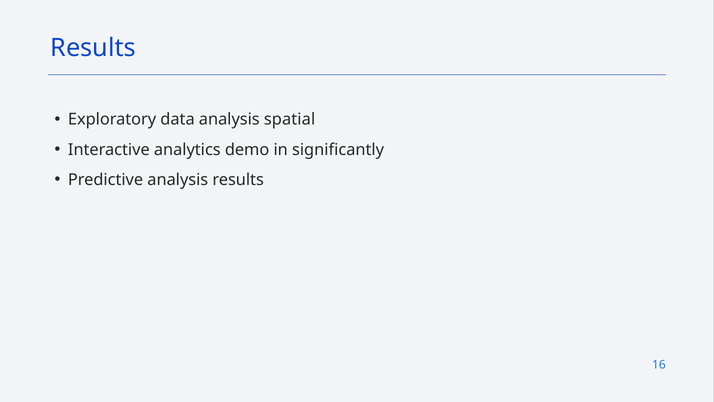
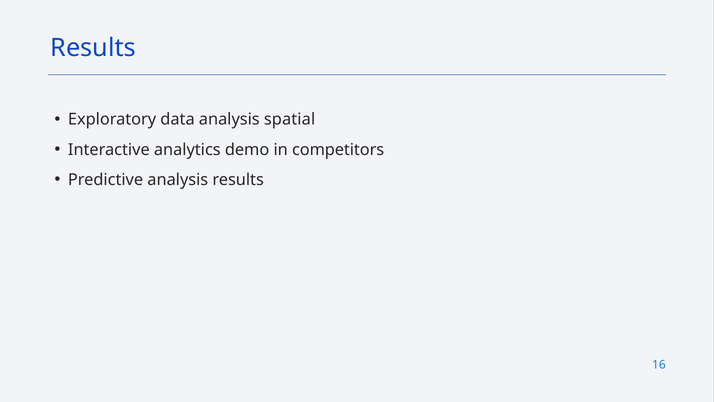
significantly: significantly -> competitors
